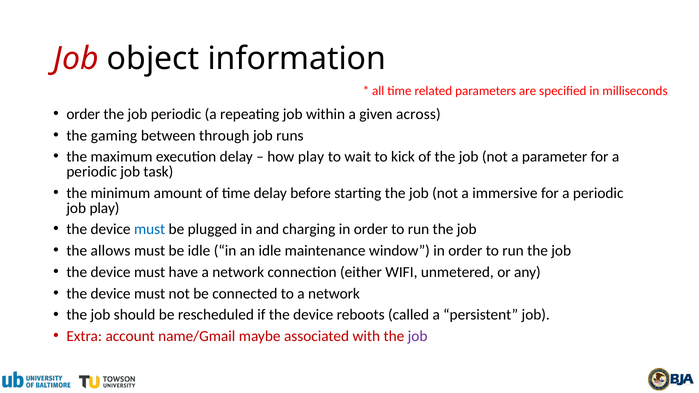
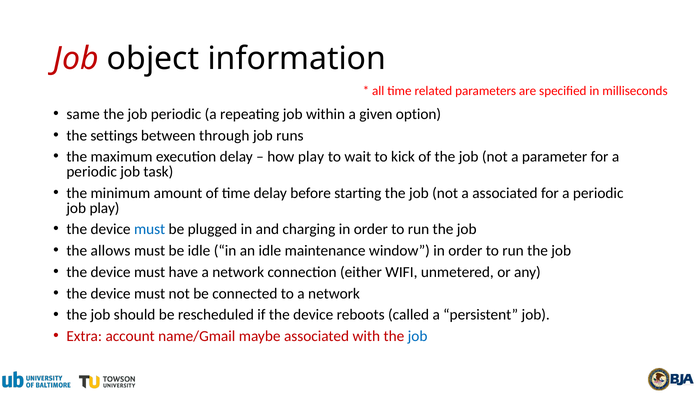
order at (83, 114): order -> same
across: across -> option
gaming: gaming -> settings
a immersive: immersive -> associated
job at (418, 336) colour: purple -> blue
